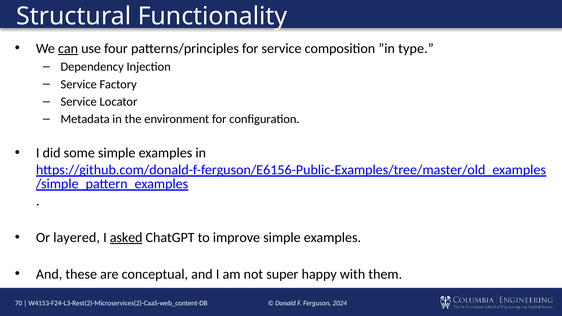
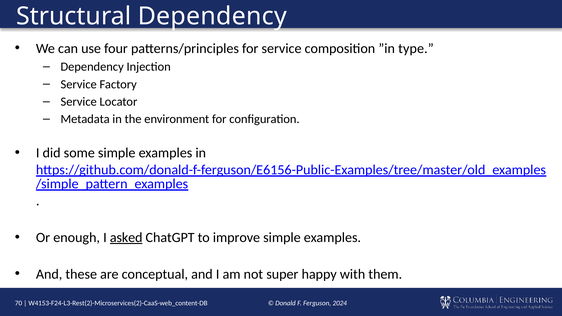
Structural Functionality: Functionality -> Dependency
can underline: present -> none
layered: layered -> enough
